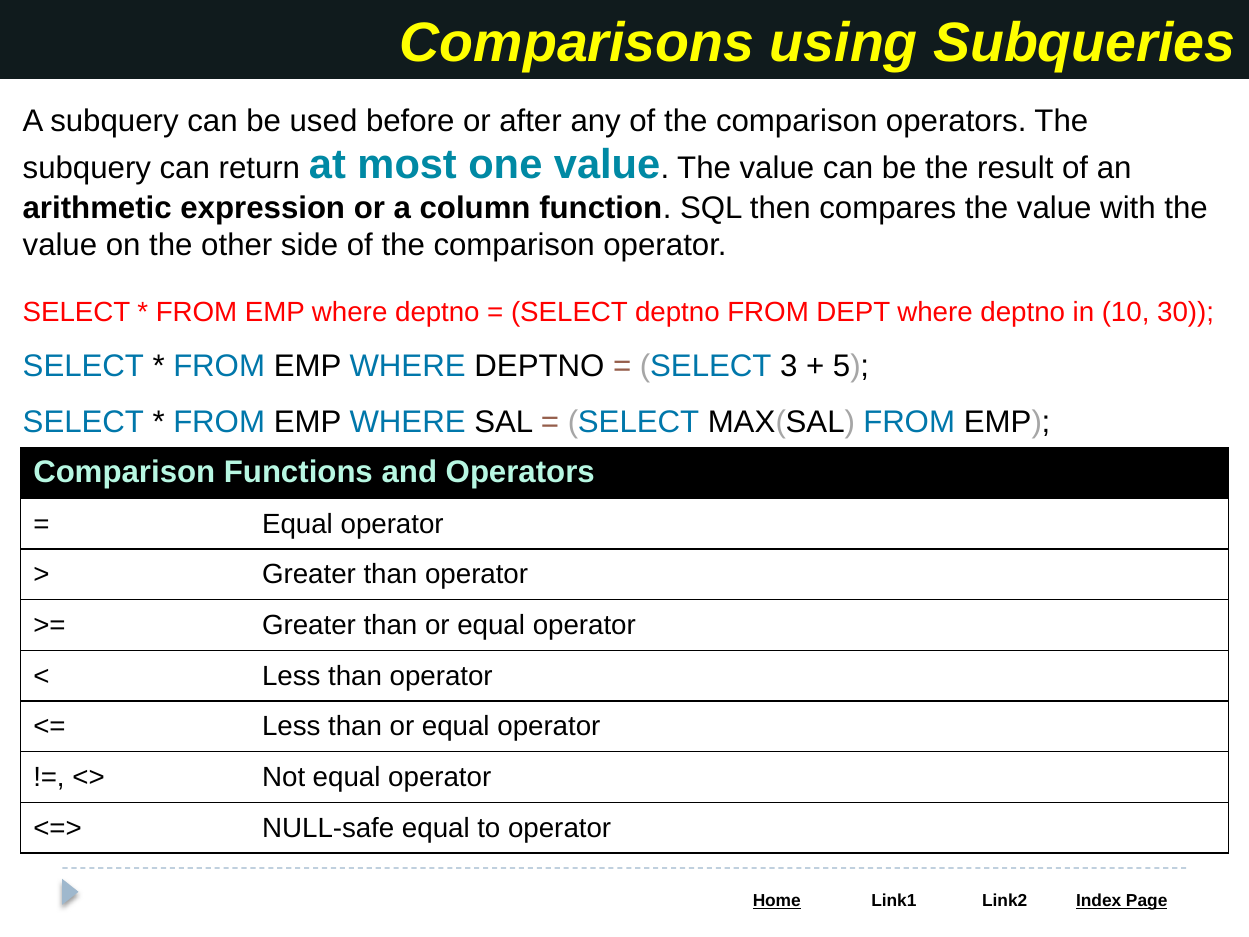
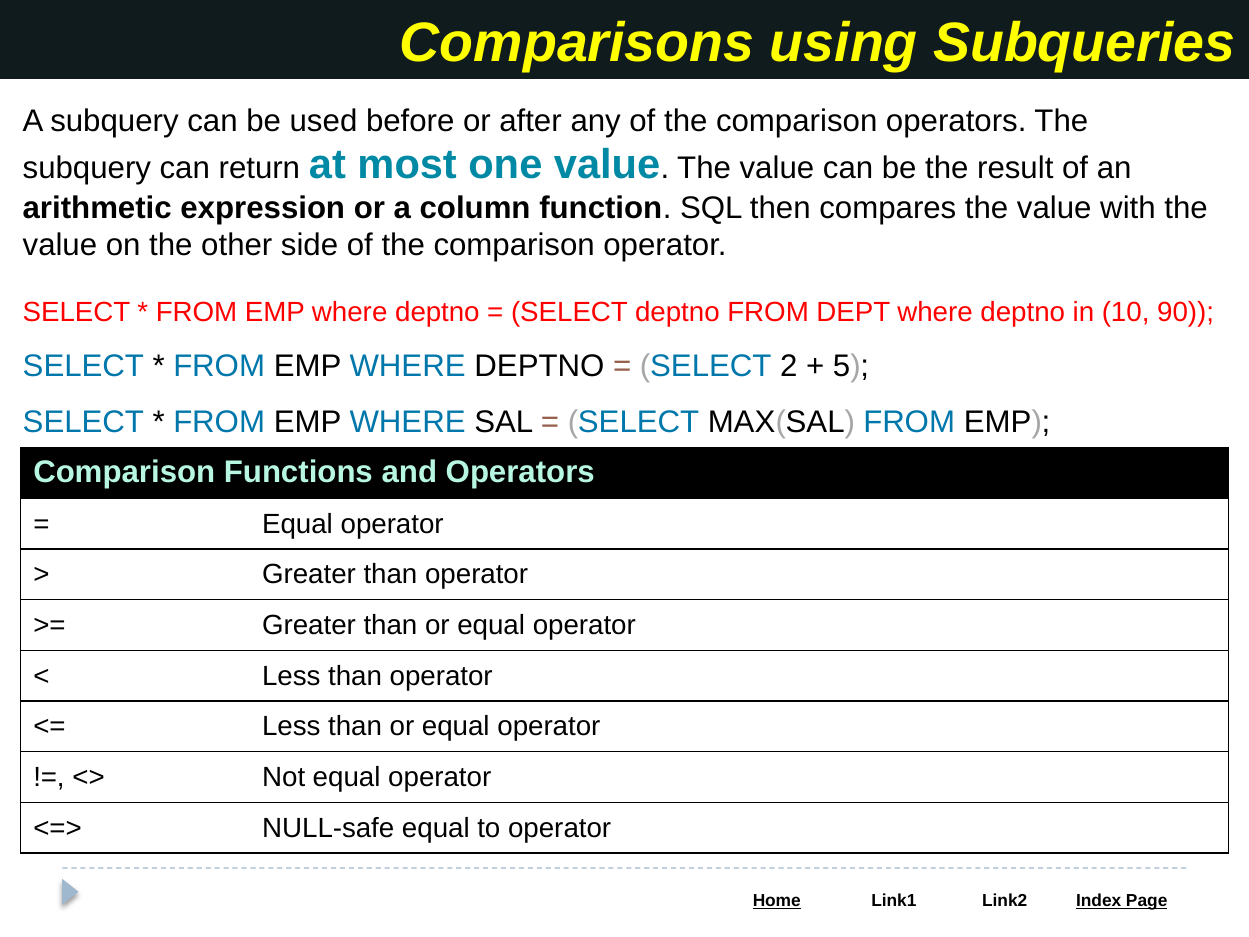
30: 30 -> 90
3: 3 -> 2
